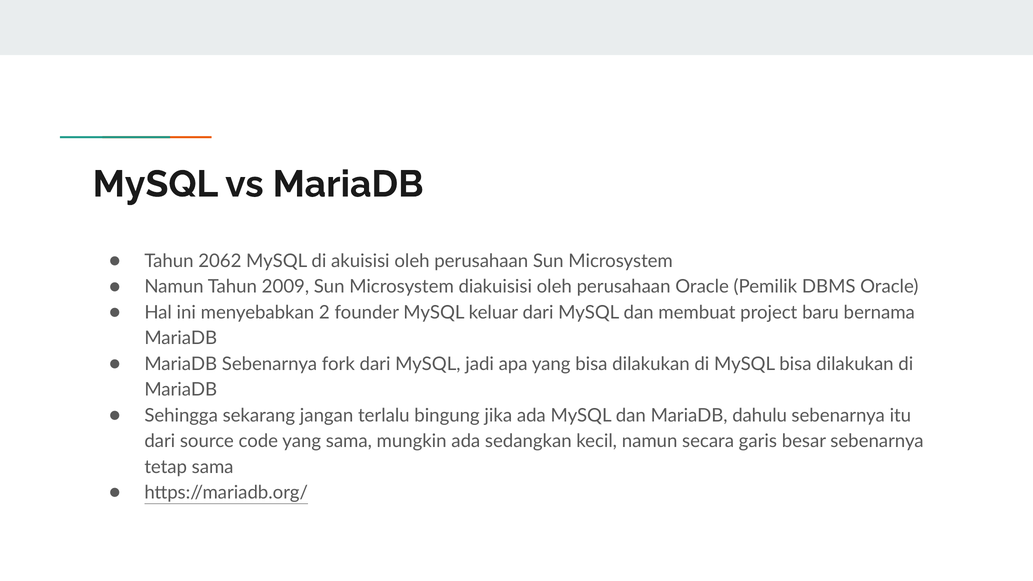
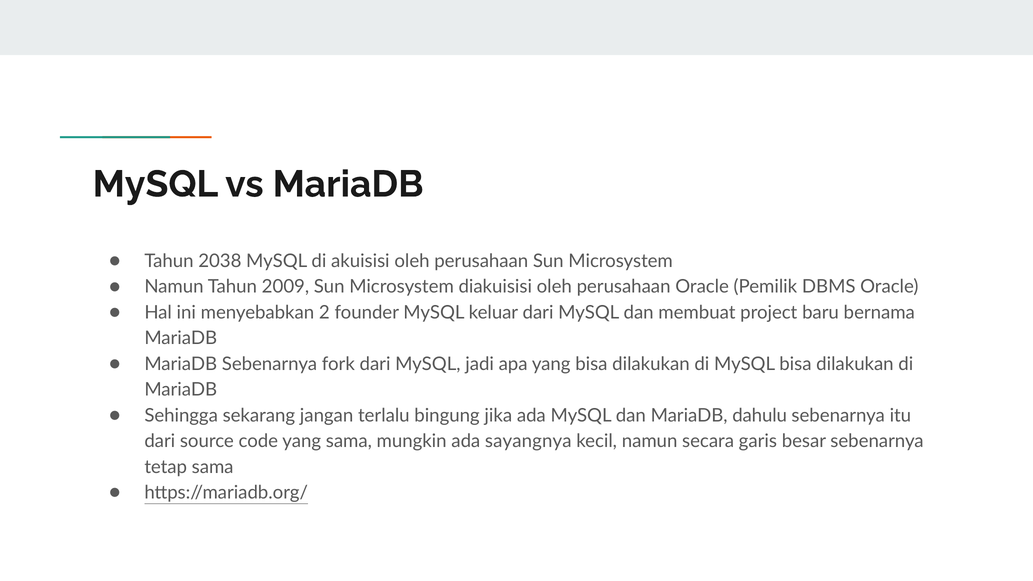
2062: 2062 -> 2038
sedangkan: sedangkan -> sayangnya
